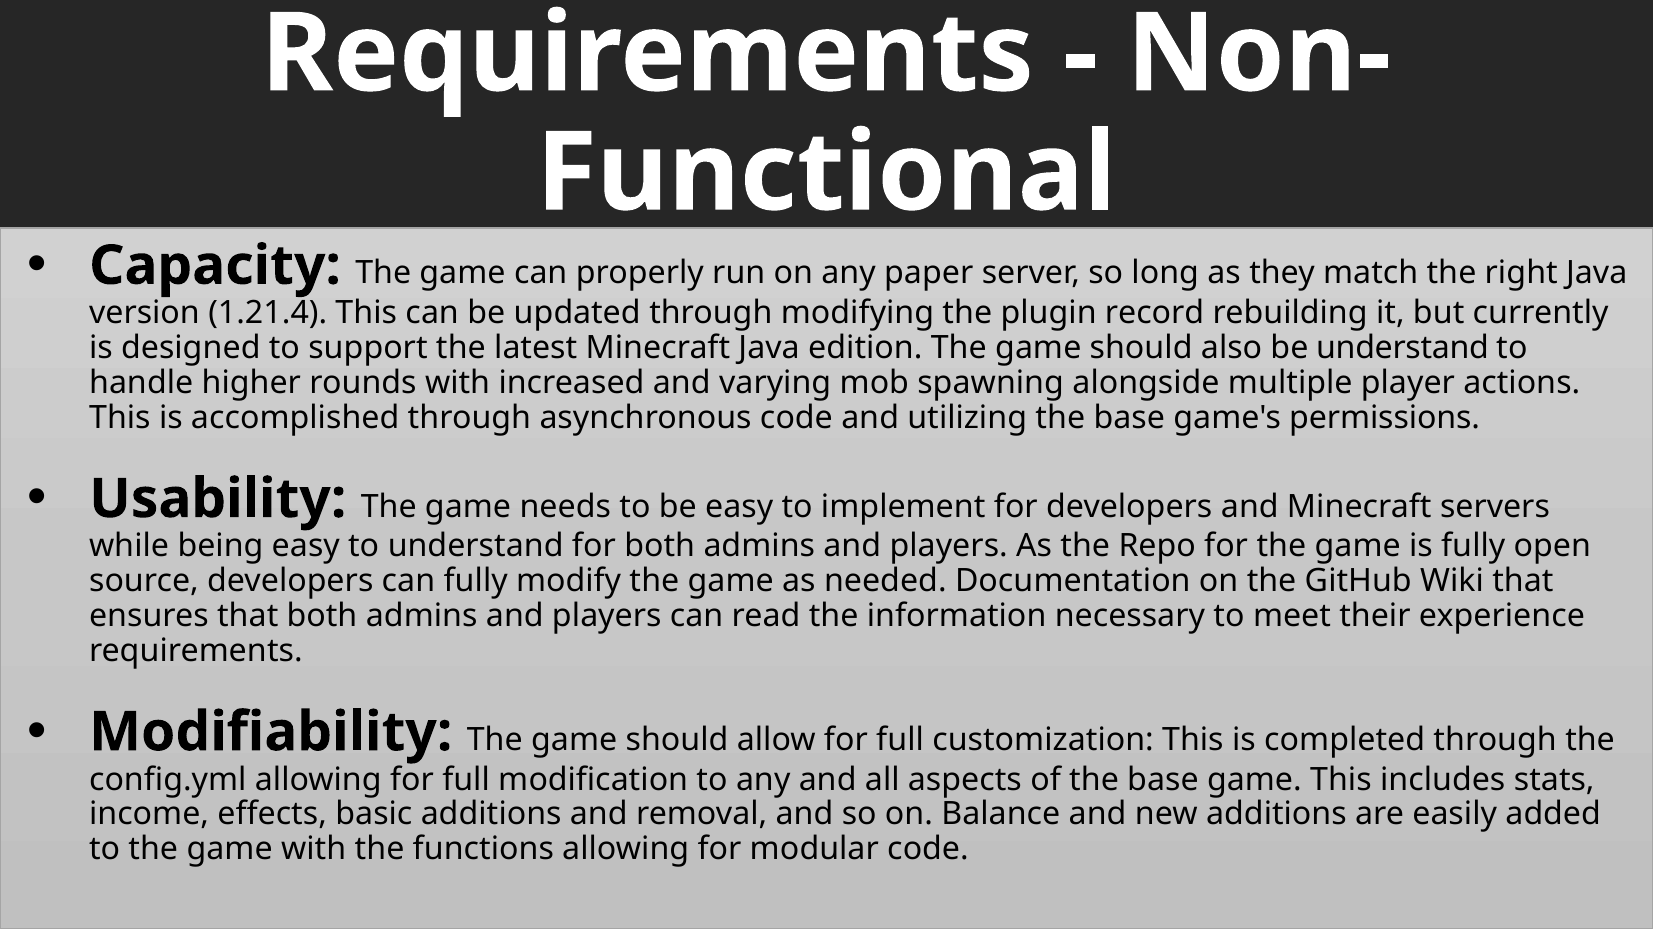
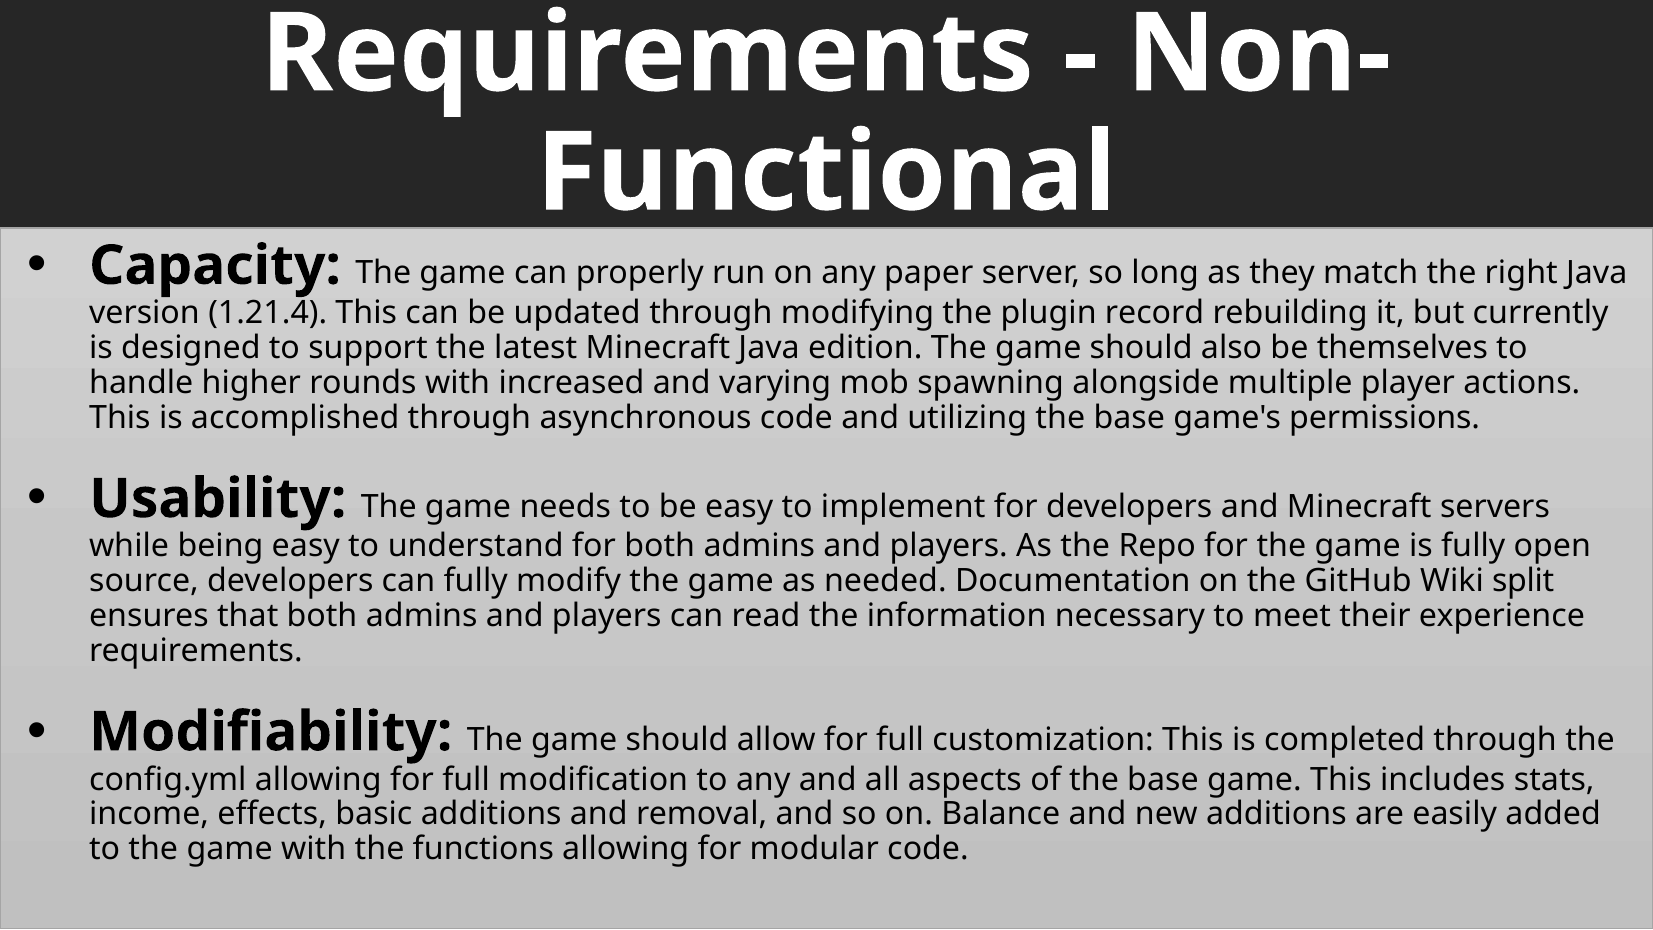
be understand: understand -> themselves
Wiki that: that -> split
